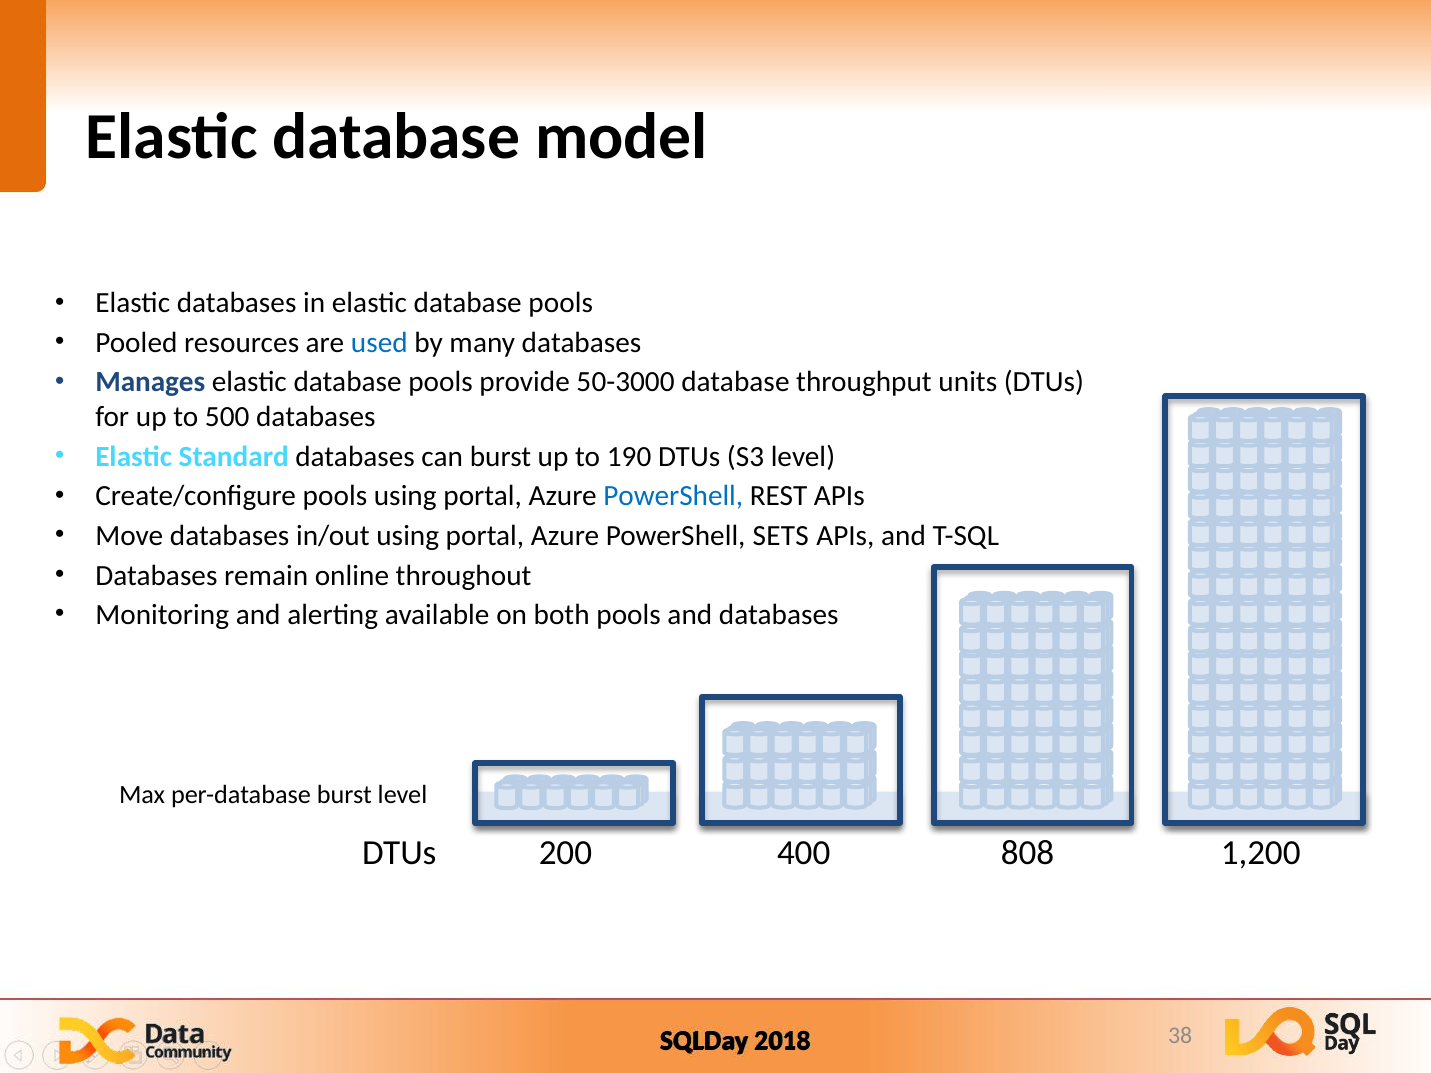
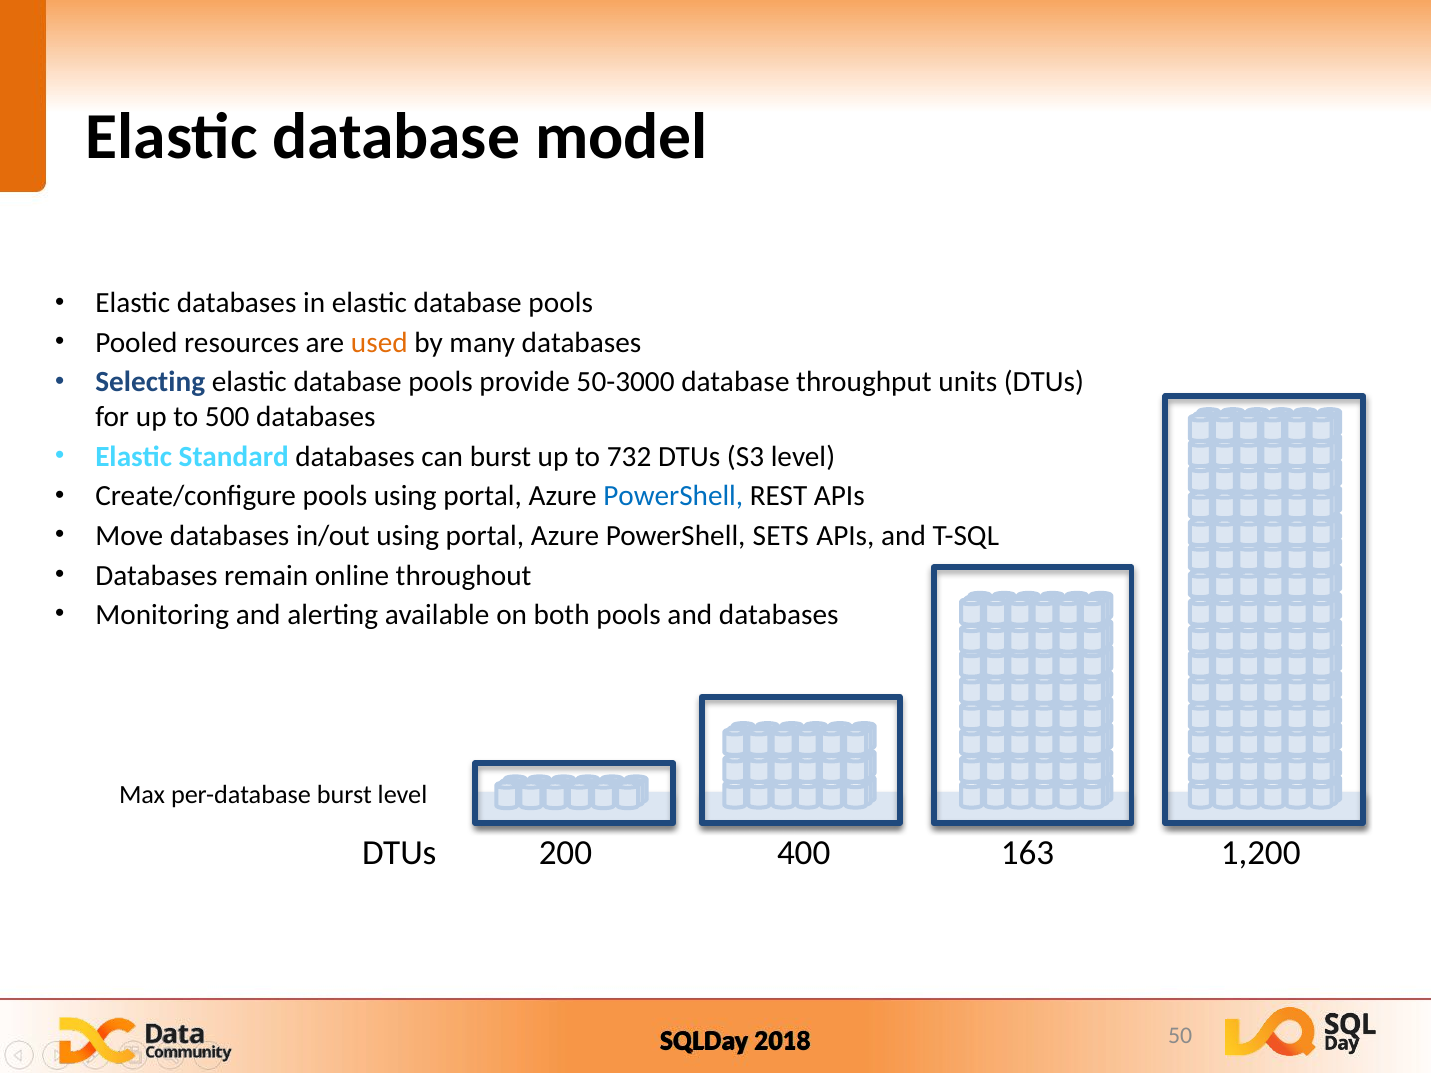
used colour: blue -> orange
Manages: Manages -> Selecting
190: 190 -> 732
808: 808 -> 163
38: 38 -> 50
